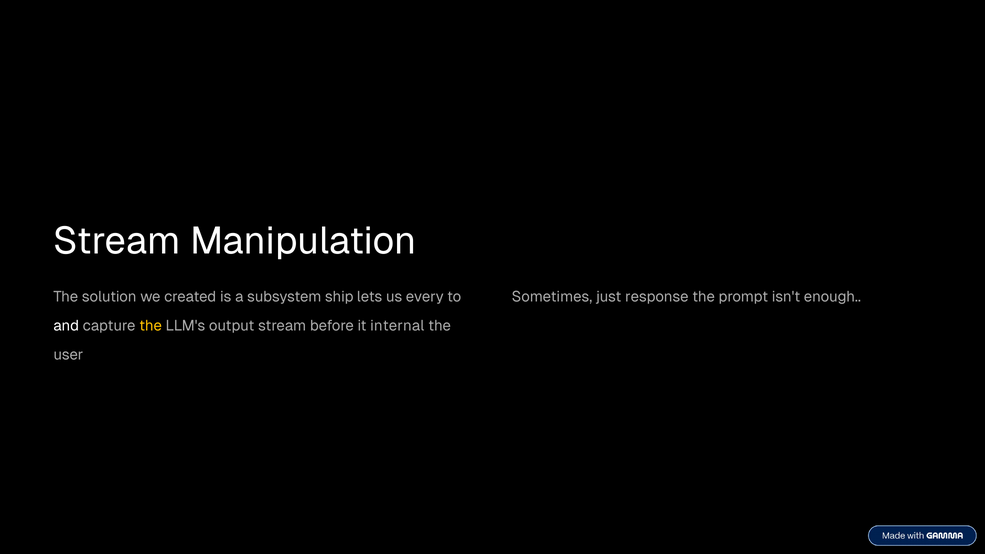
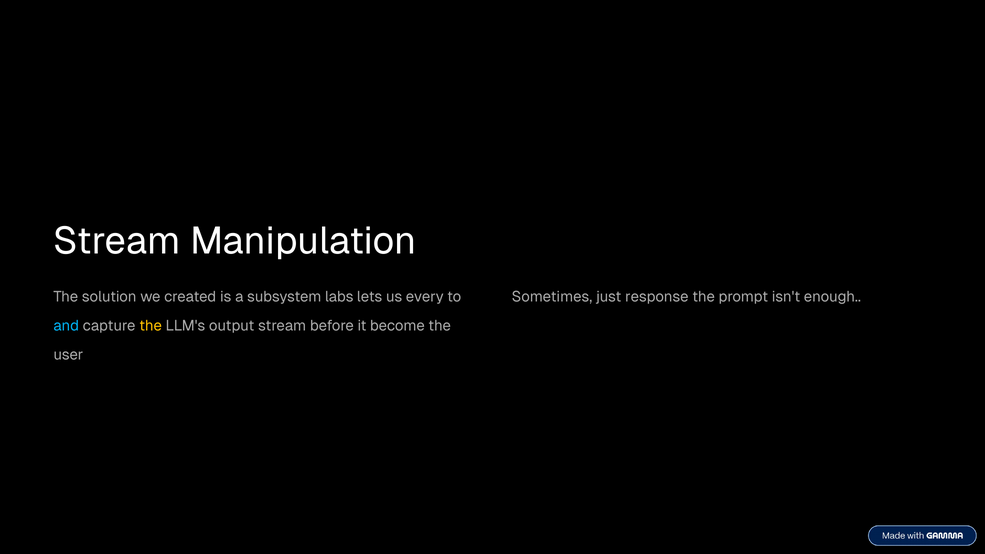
ship: ship -> labs
and colour: white -> light blue
internal: internal -> become
